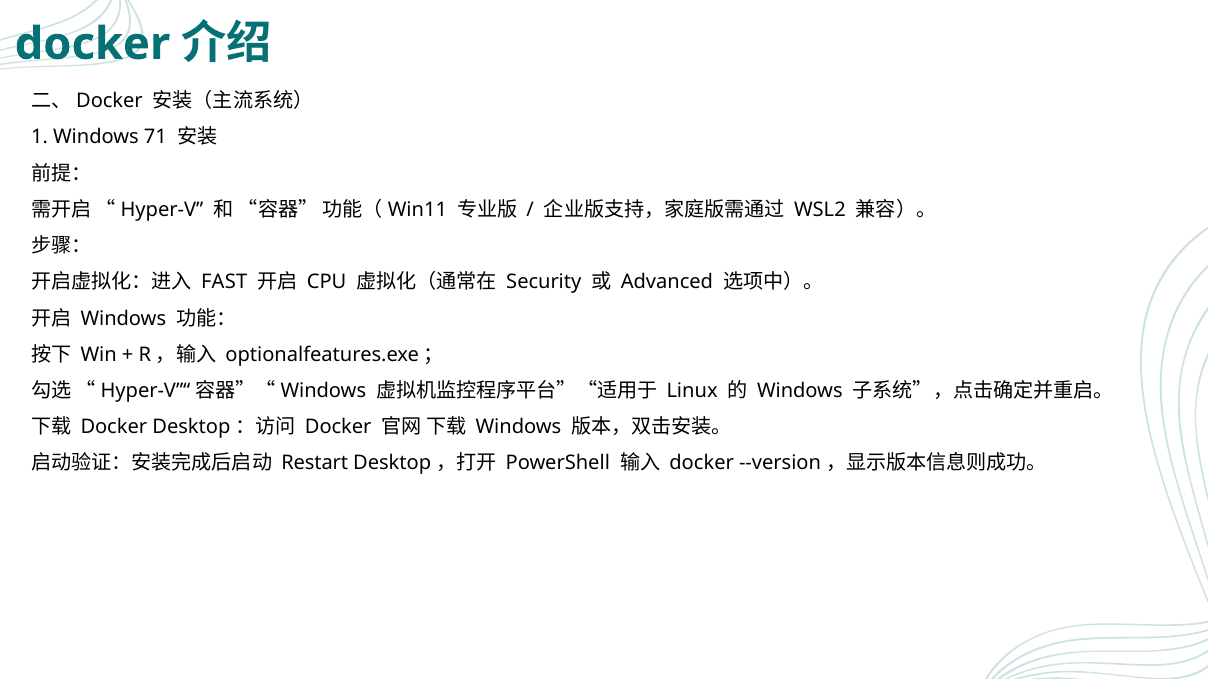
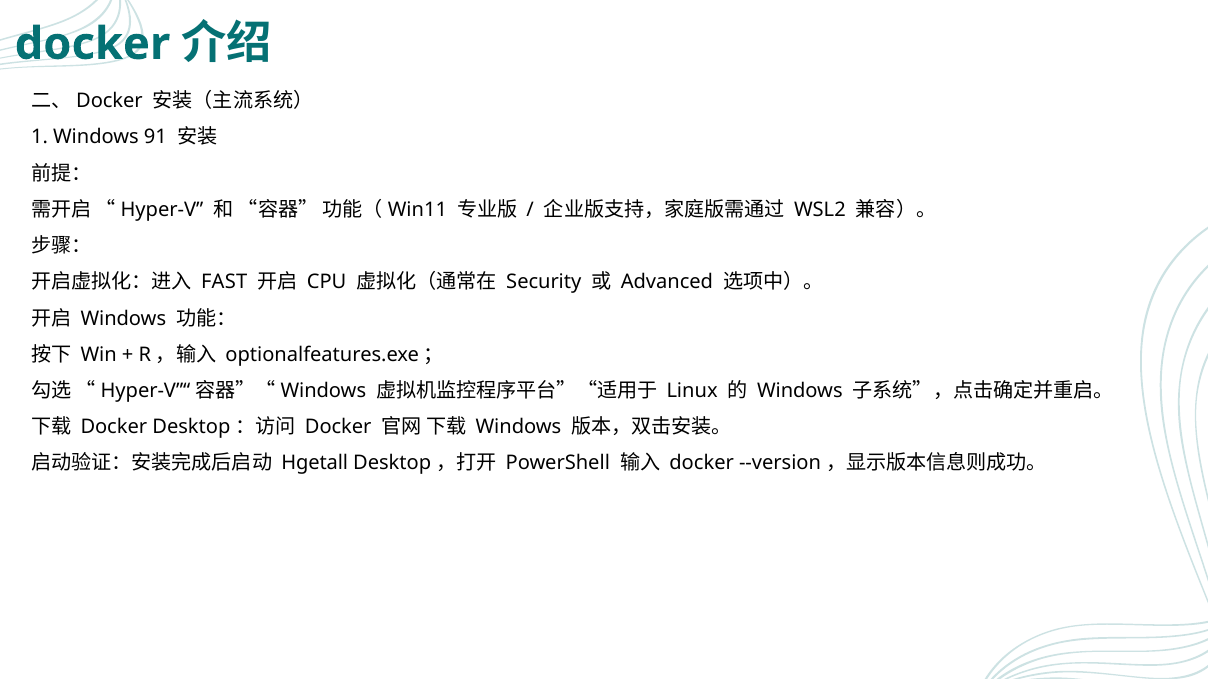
71: 71 -> 91
Restart: Restart -> Hgetall
